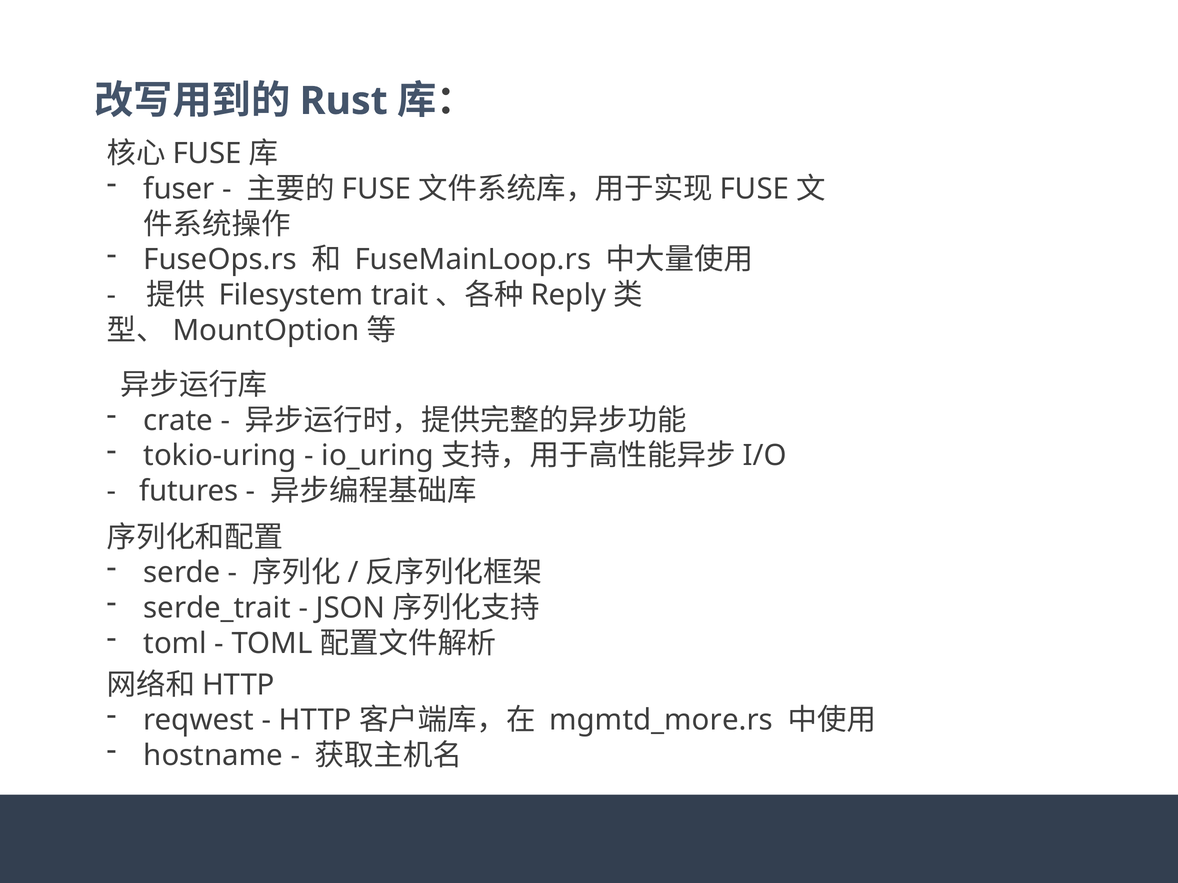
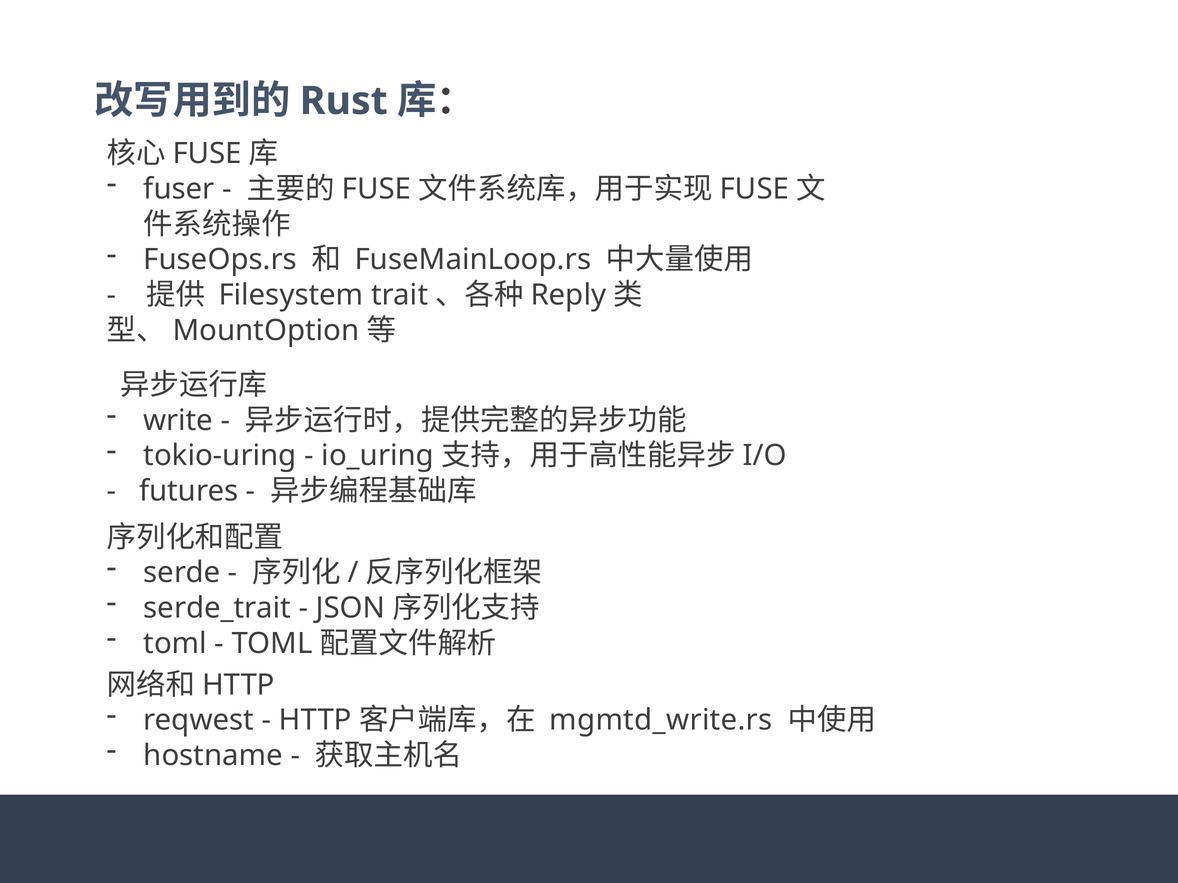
crate: crate -> write
mgmtd_more.rs: mgmtd_more.rs -> mgmtd_write.rs
